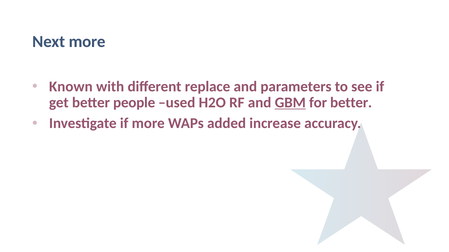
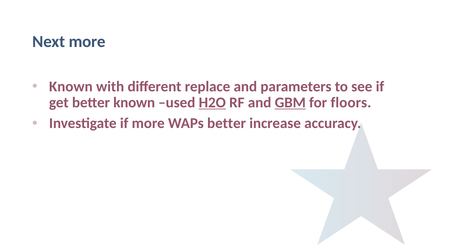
better people: people -> known
H2O underline: none -> present
for better: better -> floors
WAPs added: added -> better
